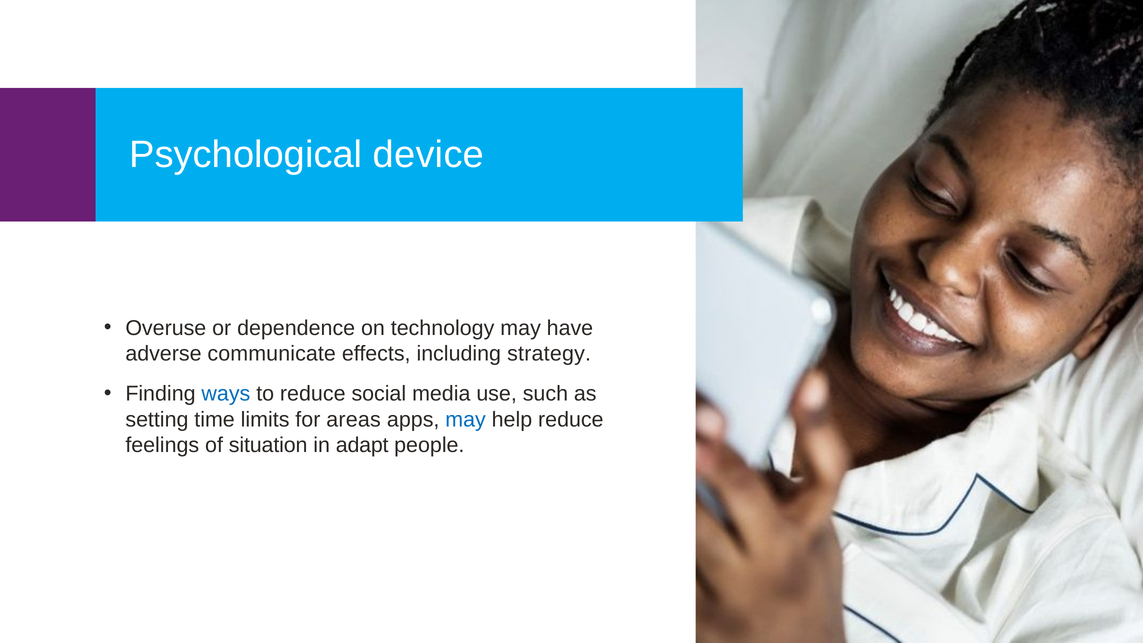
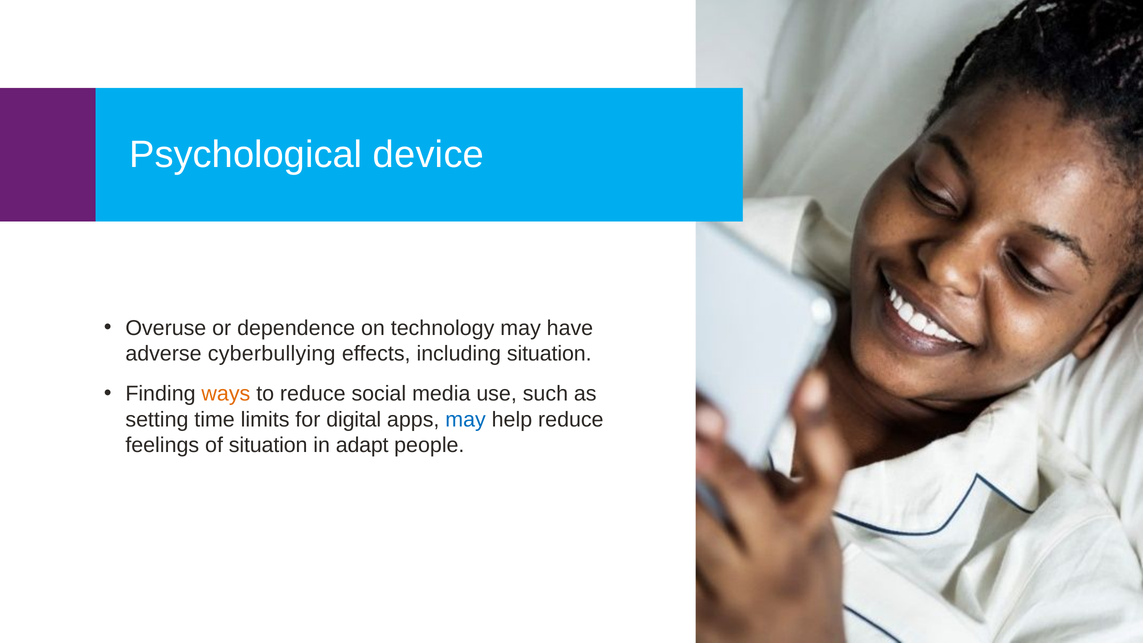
communicate: communicate -> cyberbullying
including strategy: strategy -> situation
ways colour: blue -> orange
areas: areas -> digital
